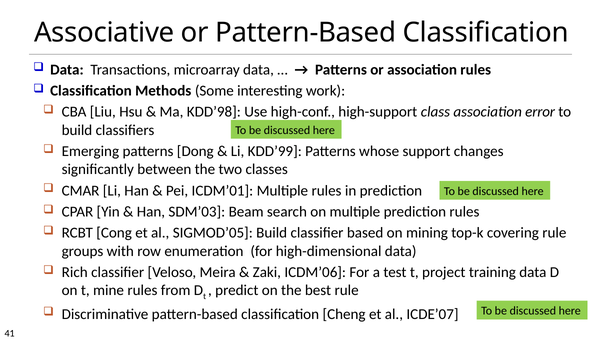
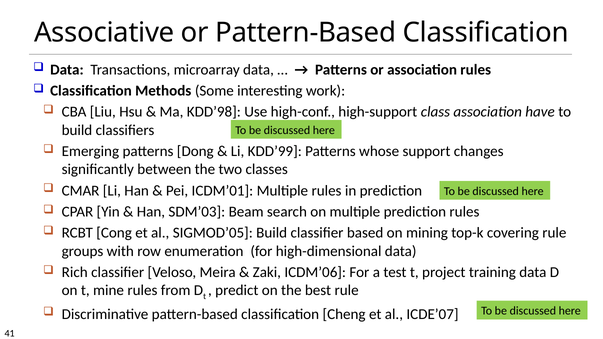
error: error -> have
